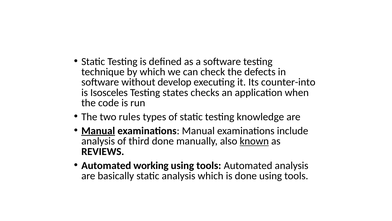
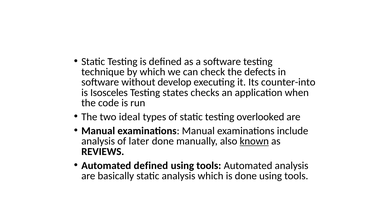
rules: rules -> ideal
knowledge: knowledge -> overlooked
Manual at (98, 131) underline: present -> none
third: third -> later
Automated working: working -> defined
